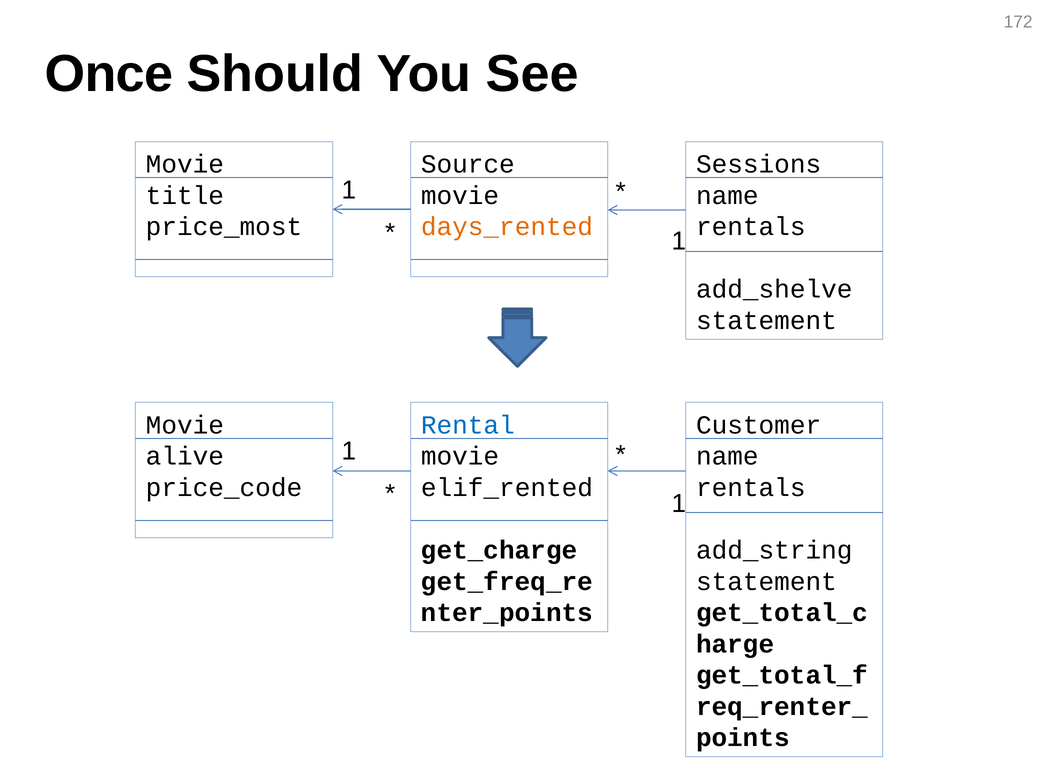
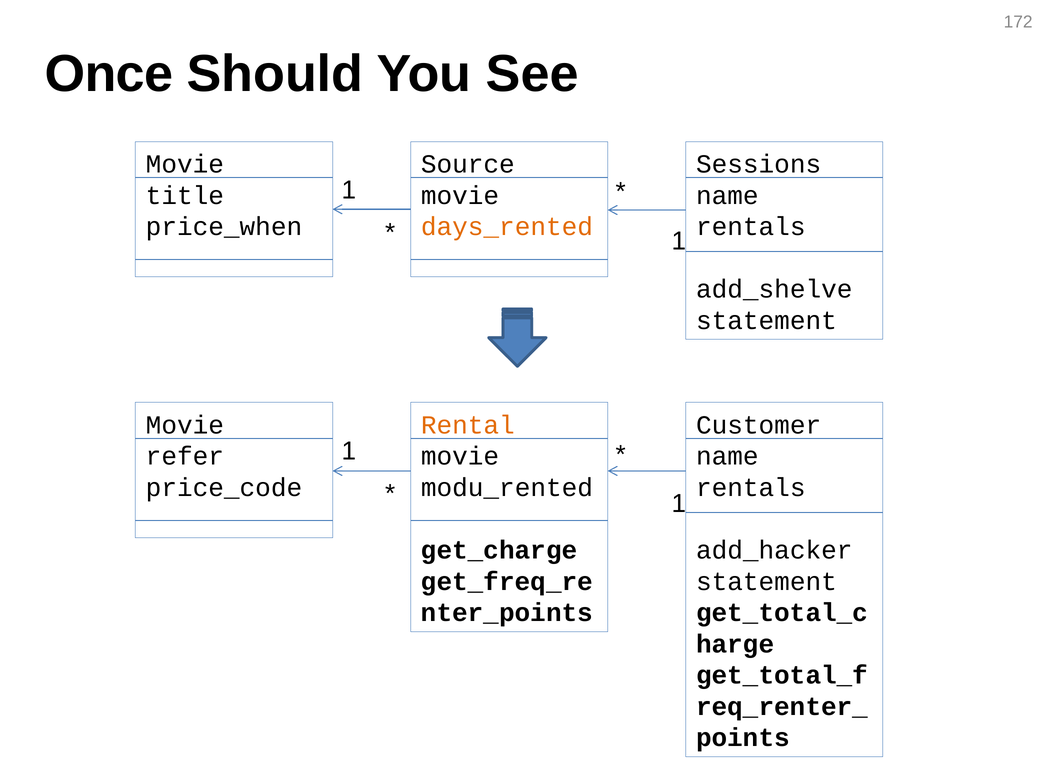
price_most: price_most -> price_when
Rental colour: blue -> orange
alive: alive -> refer
elif_rented: elif_rented -> modu_rented
add_string: add_string -> add_hacker
